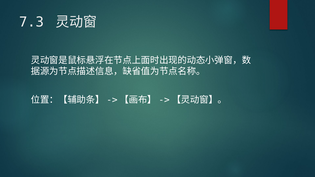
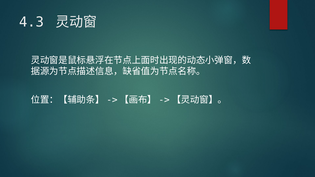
7.3: 7.3 -> 4.3
